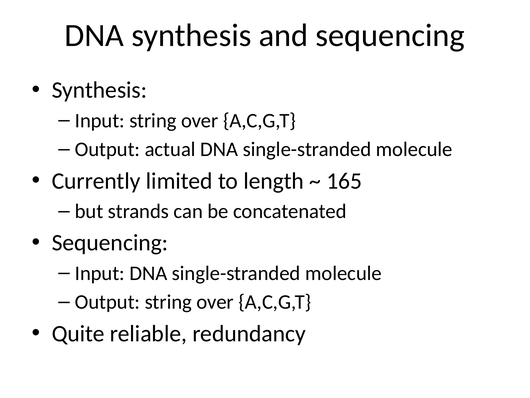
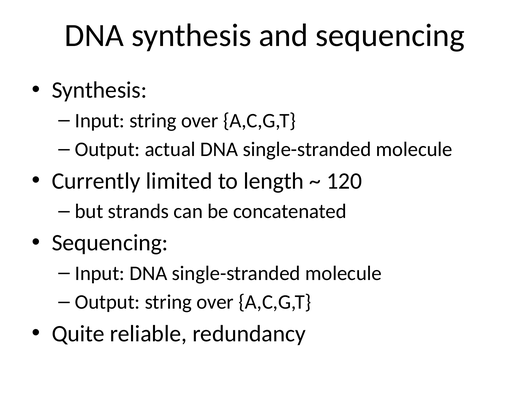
165: 165 -> 120
